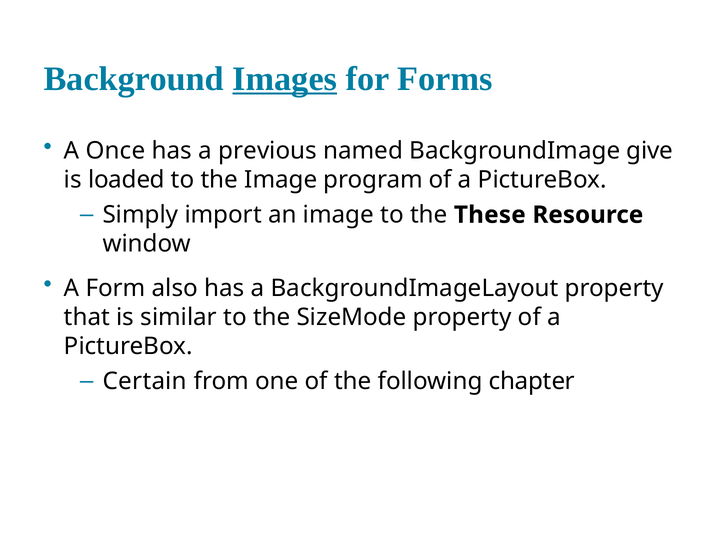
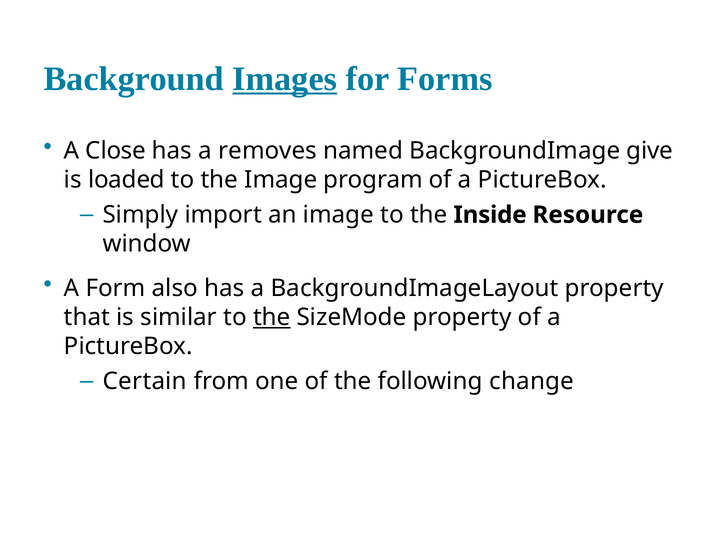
Once: Once -> Close
previous: previous -> removes
These: These -> Inside
the at (272, 317) underline: none -> present
chapter: chapter -> change
